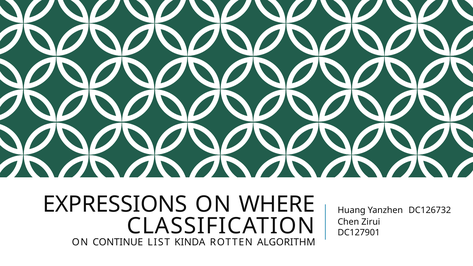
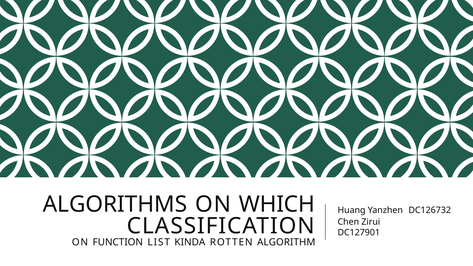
EXPRESSIONS: EXPRESSIONS -> ALGORITHMS
WHERE: WHERE -> WHICH
CONTINUE: CONTINUE -> FUNCTION
